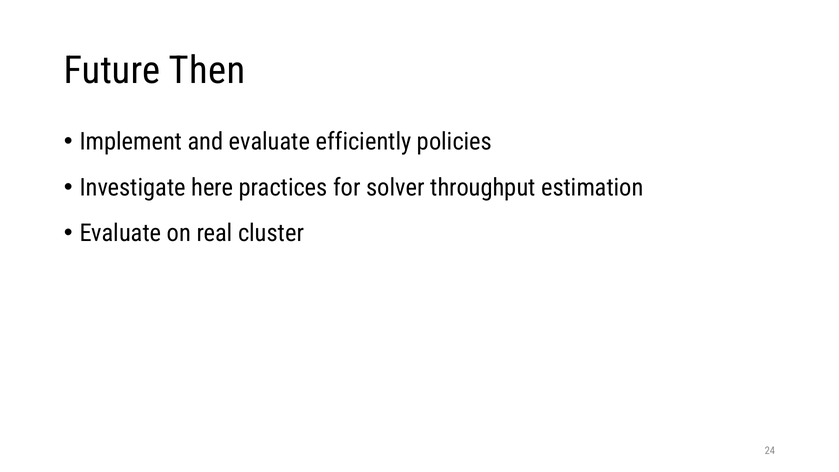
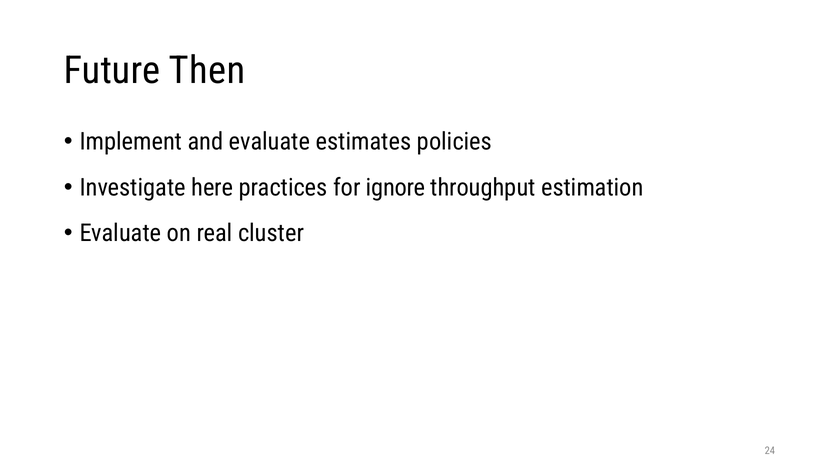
efficiently: efficiently -> estimates
solver: solver -> ignore
